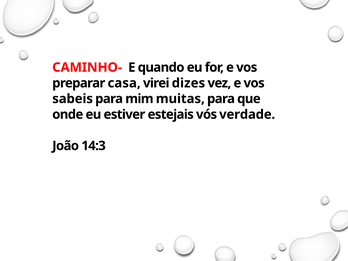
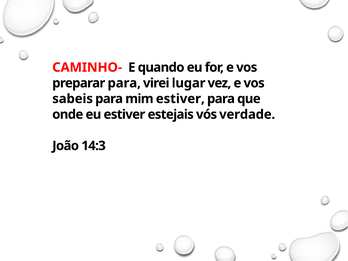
preparar casa: casa -> para
dizes: dizes -> lugar
mim muitas: muitas -> estiver
